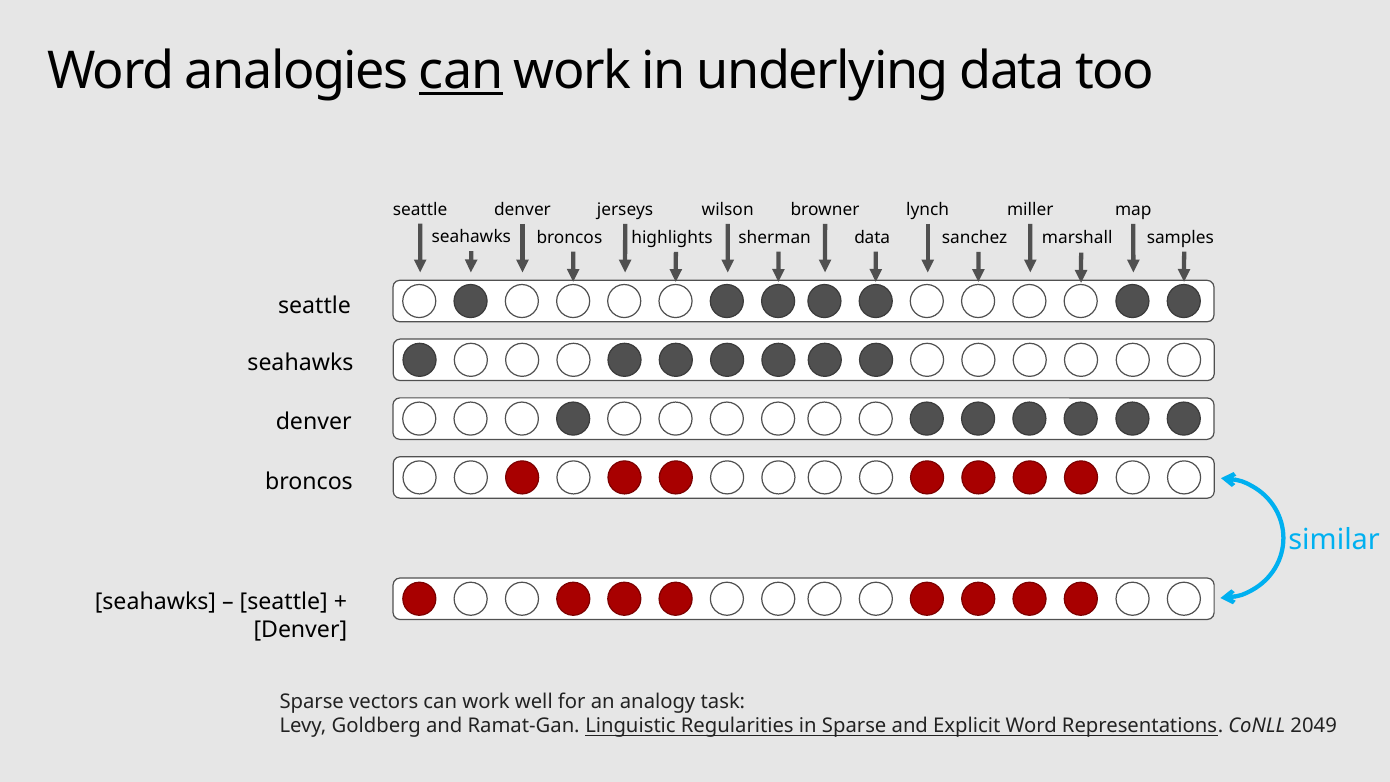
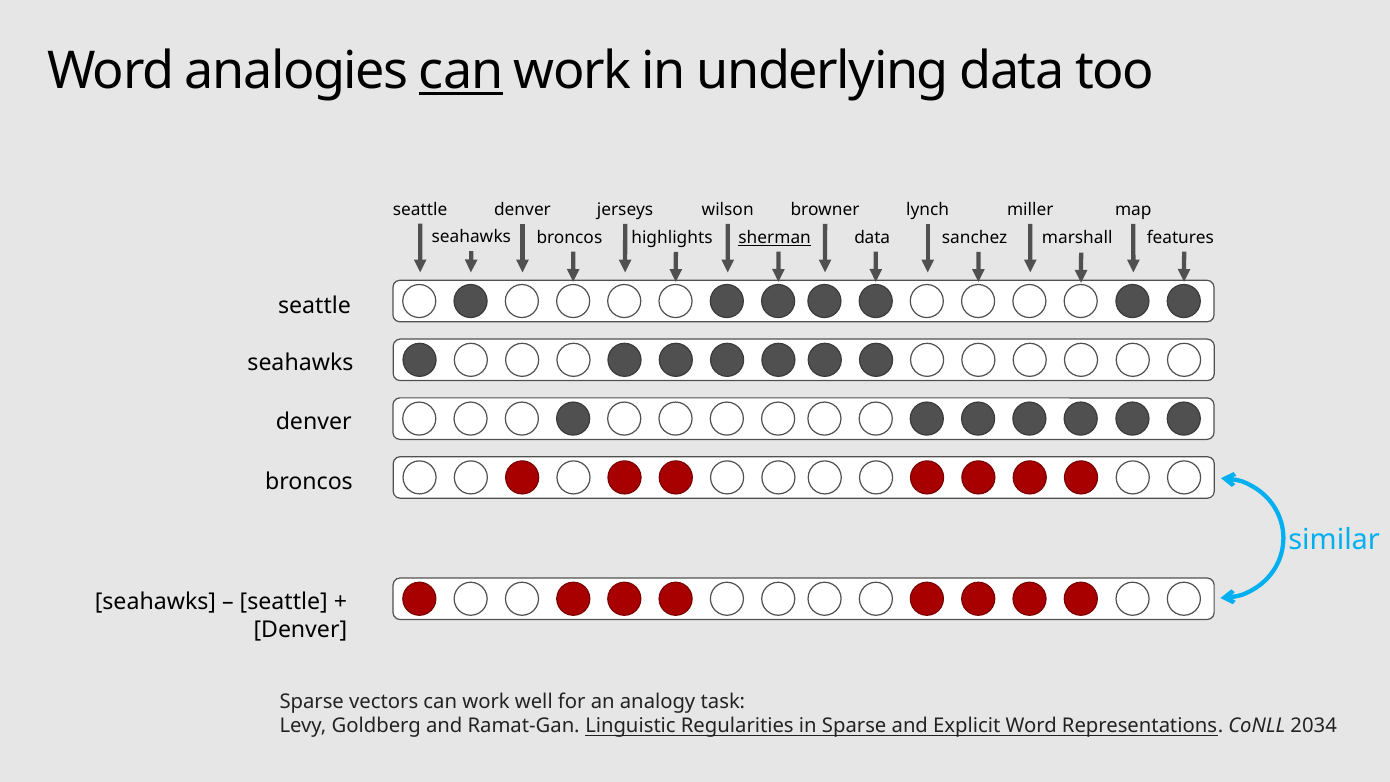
sherman underline: none -> present
samples: samples -> features
2049: 2049 -> 2034
